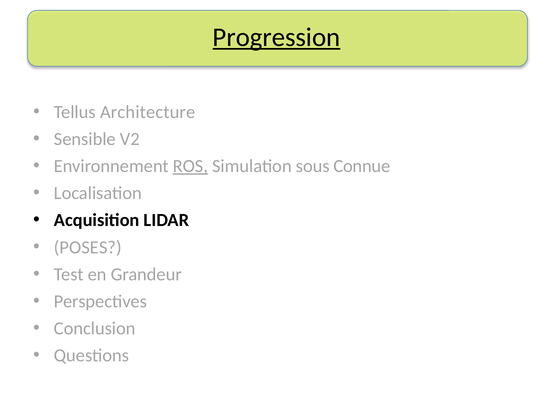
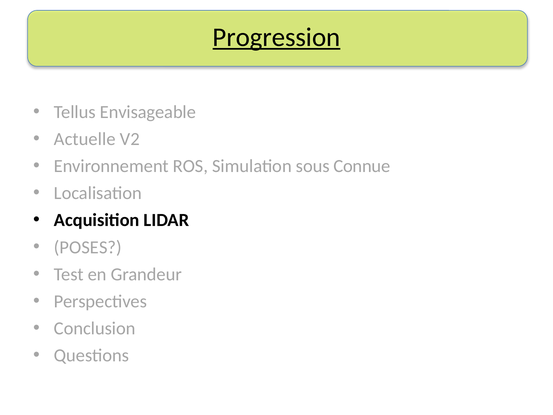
Architecture: Architecture -> Envisageable
Sensible: Sensible -> Actuelle
ROS underline: present -> none
